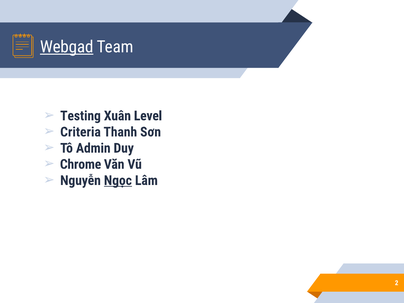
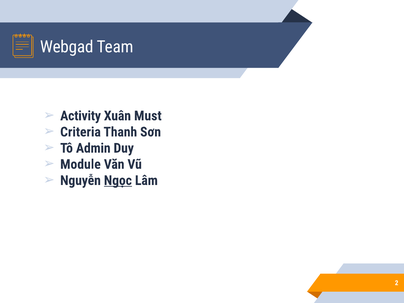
Webgad underline: present -> none
Testing: Testing -> Activity
Level: Level -> Must
Chrome: Chrome -> Module
